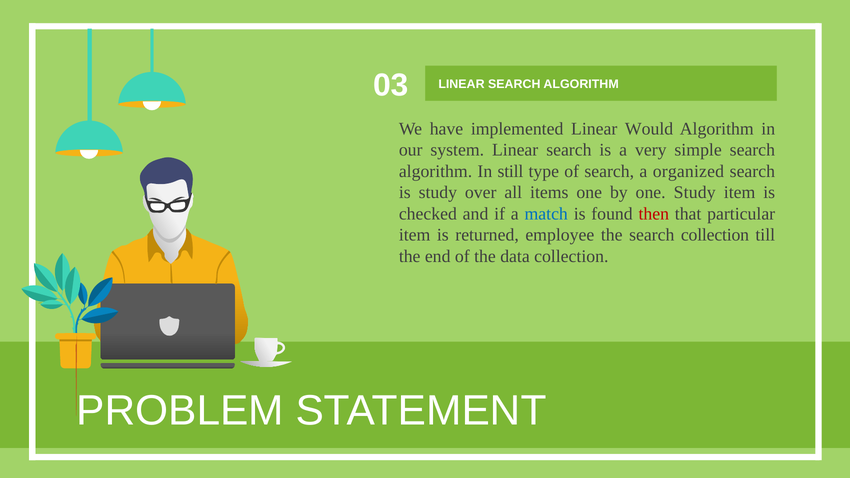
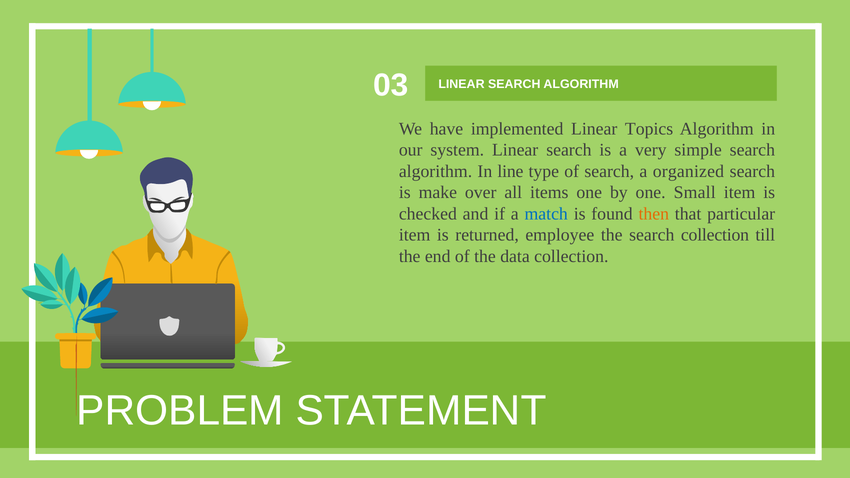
Would: Would -> Topics
still: still -> line
is study: study -> make
one Study: Study -> Small
then colour: red -> orange
